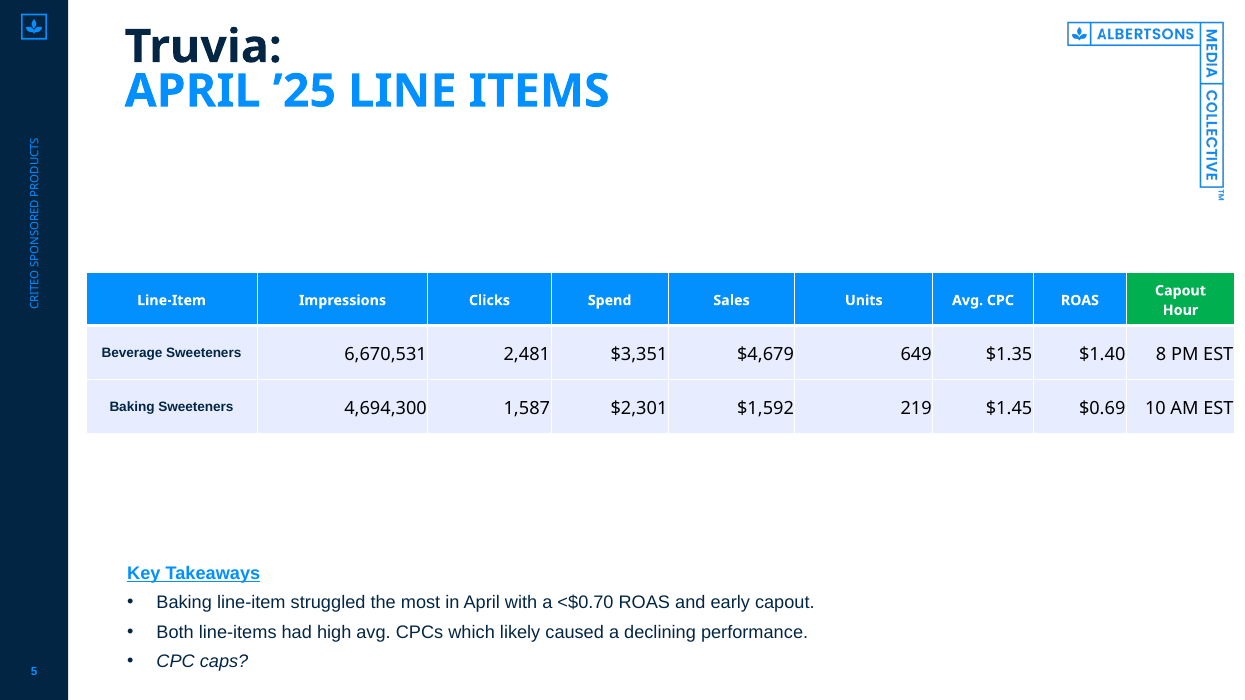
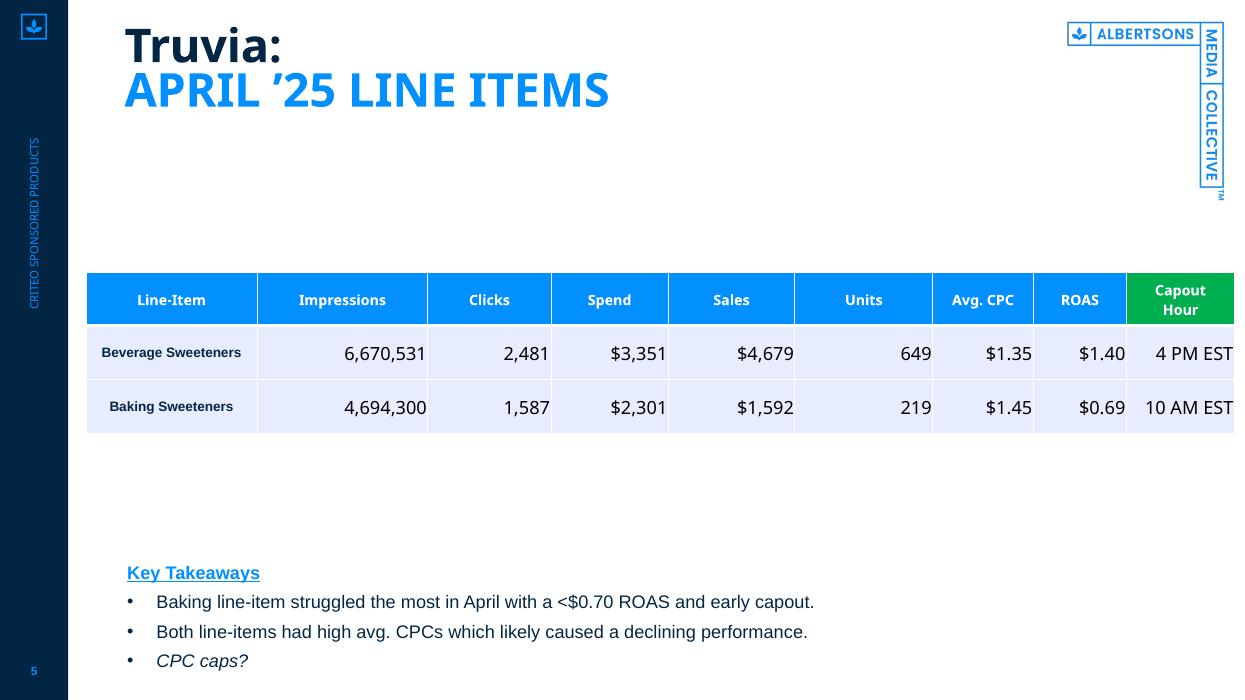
8: 8 -> 4
